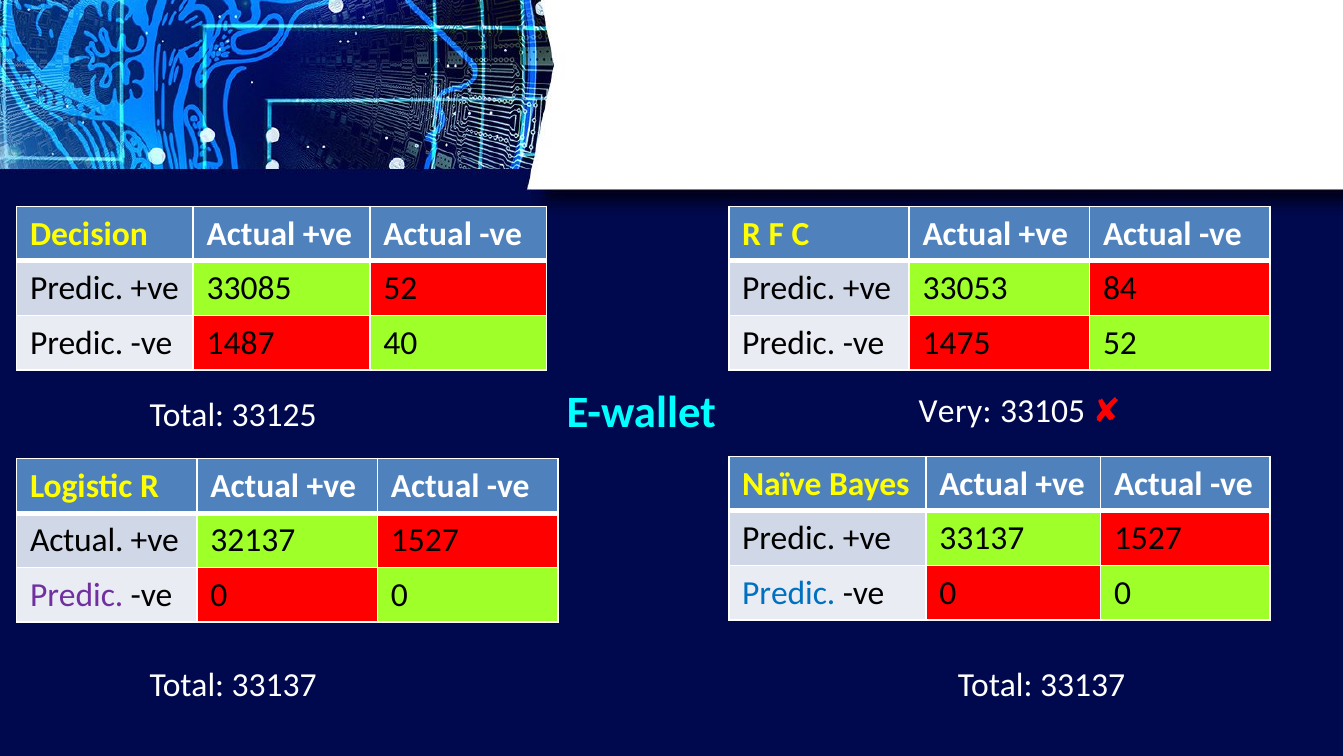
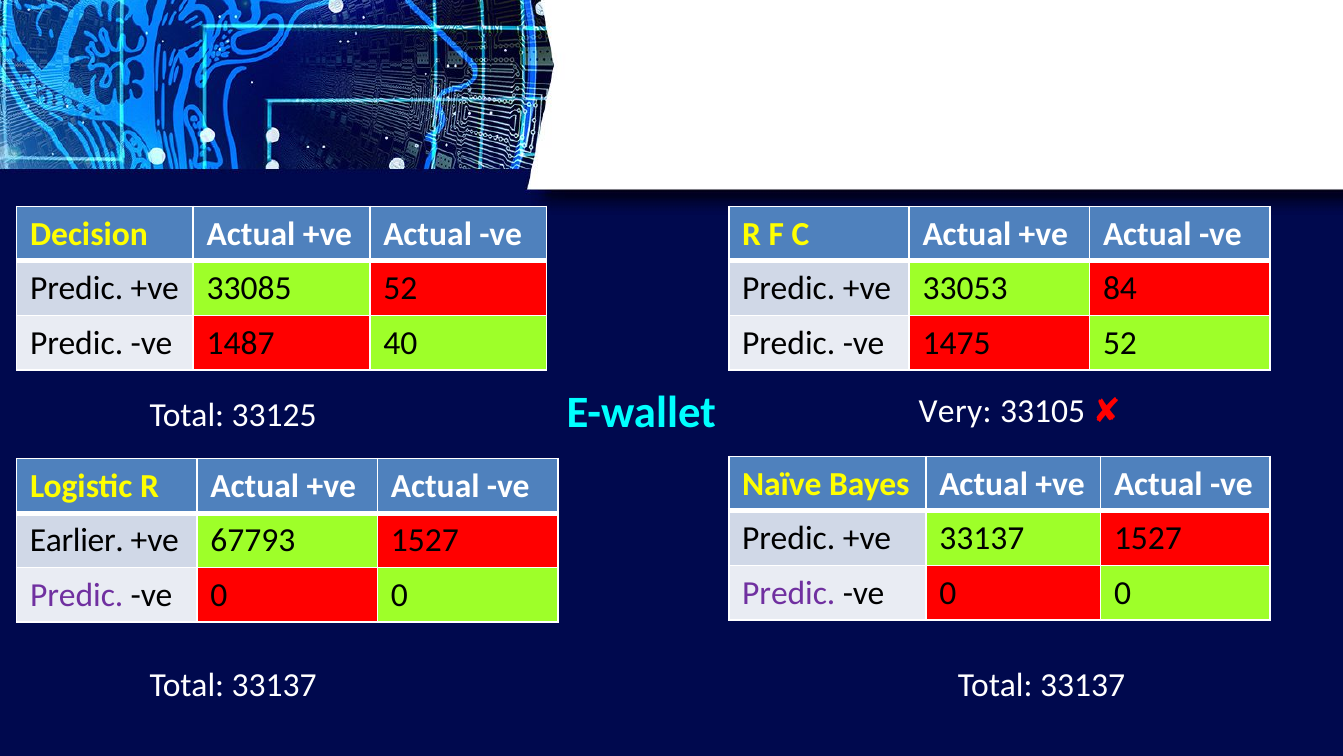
Actual at (77, 540): Actual -> Earlier
32137: 32137 -> 67793
Predic at (789, 593) colour: blue -> purple
